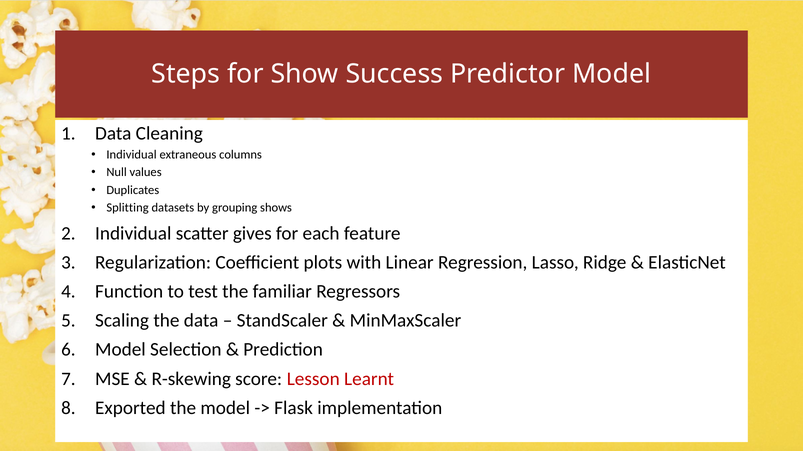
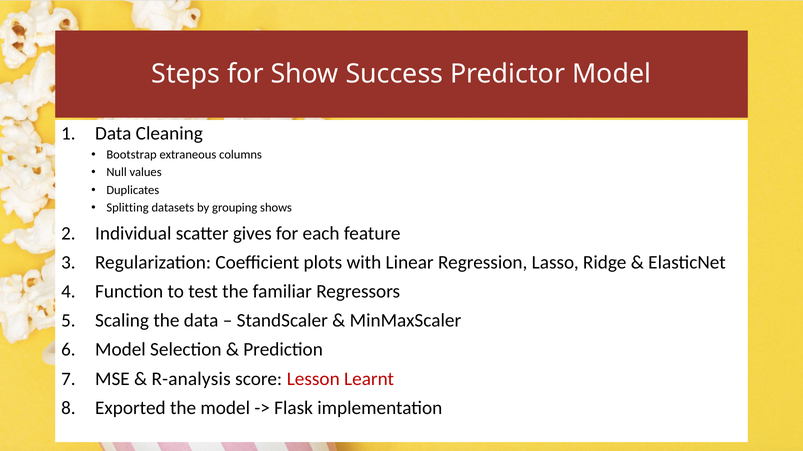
Individual at (132, 155): Individual -> Bootstrap
R-skewing: R-skewing -> R-analysis
